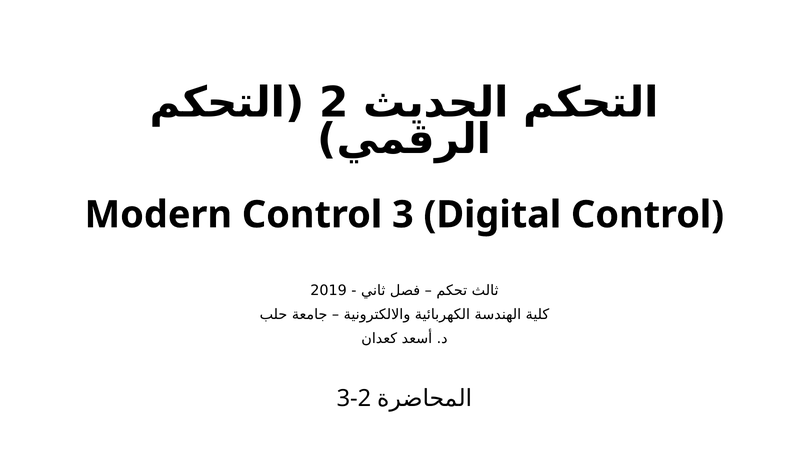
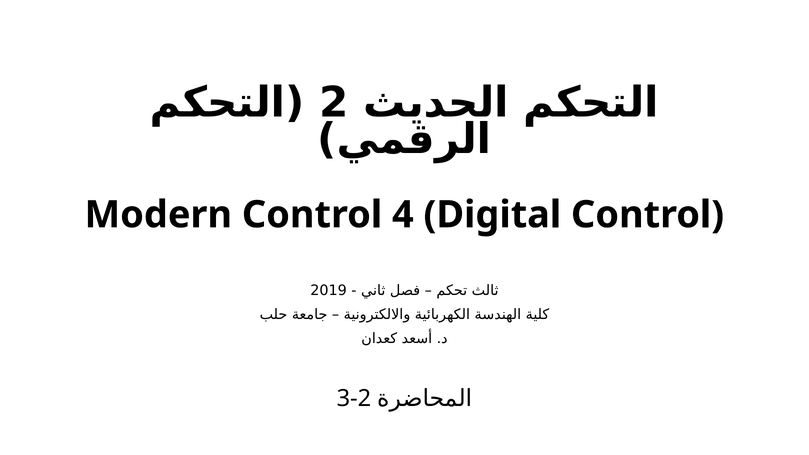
Control 3: 3 -> 4
